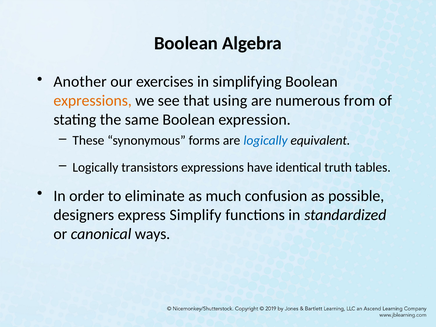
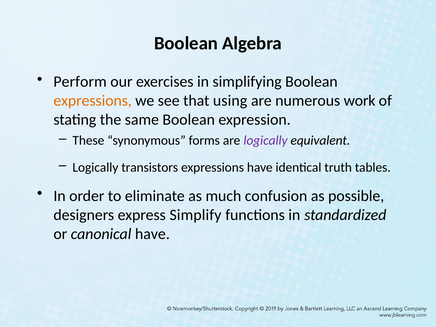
Another: Another -> Perform
from: from -> work
logically at (266, 140) colour: blue -> purple
canonical ways: ways -> have
